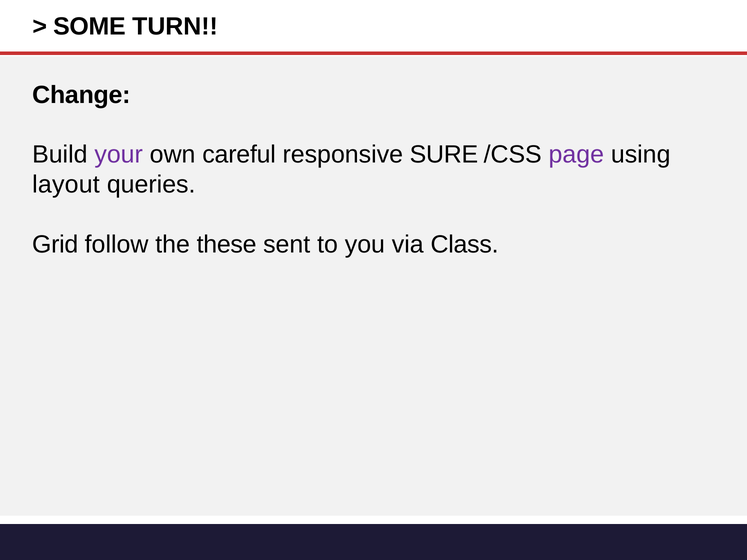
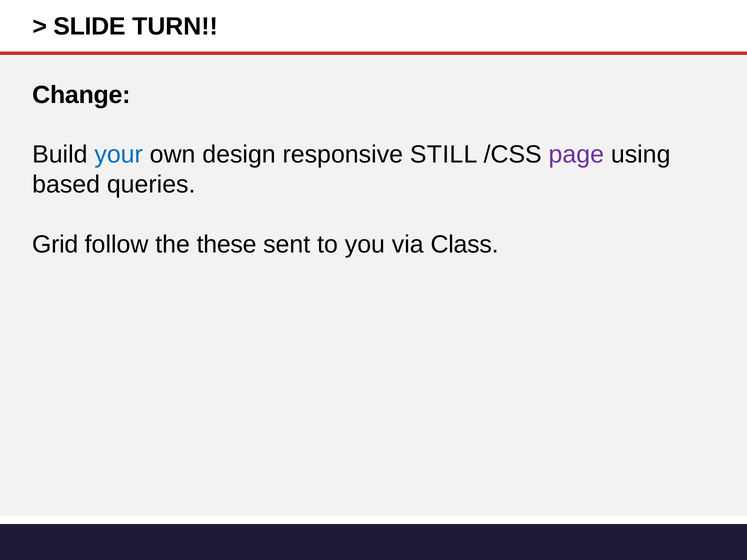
SOME: SOME -> SLIDE
your colour: purple -> blue
careful: careful -> design
SURE: SURE -> STILL
layout: layout -> based
